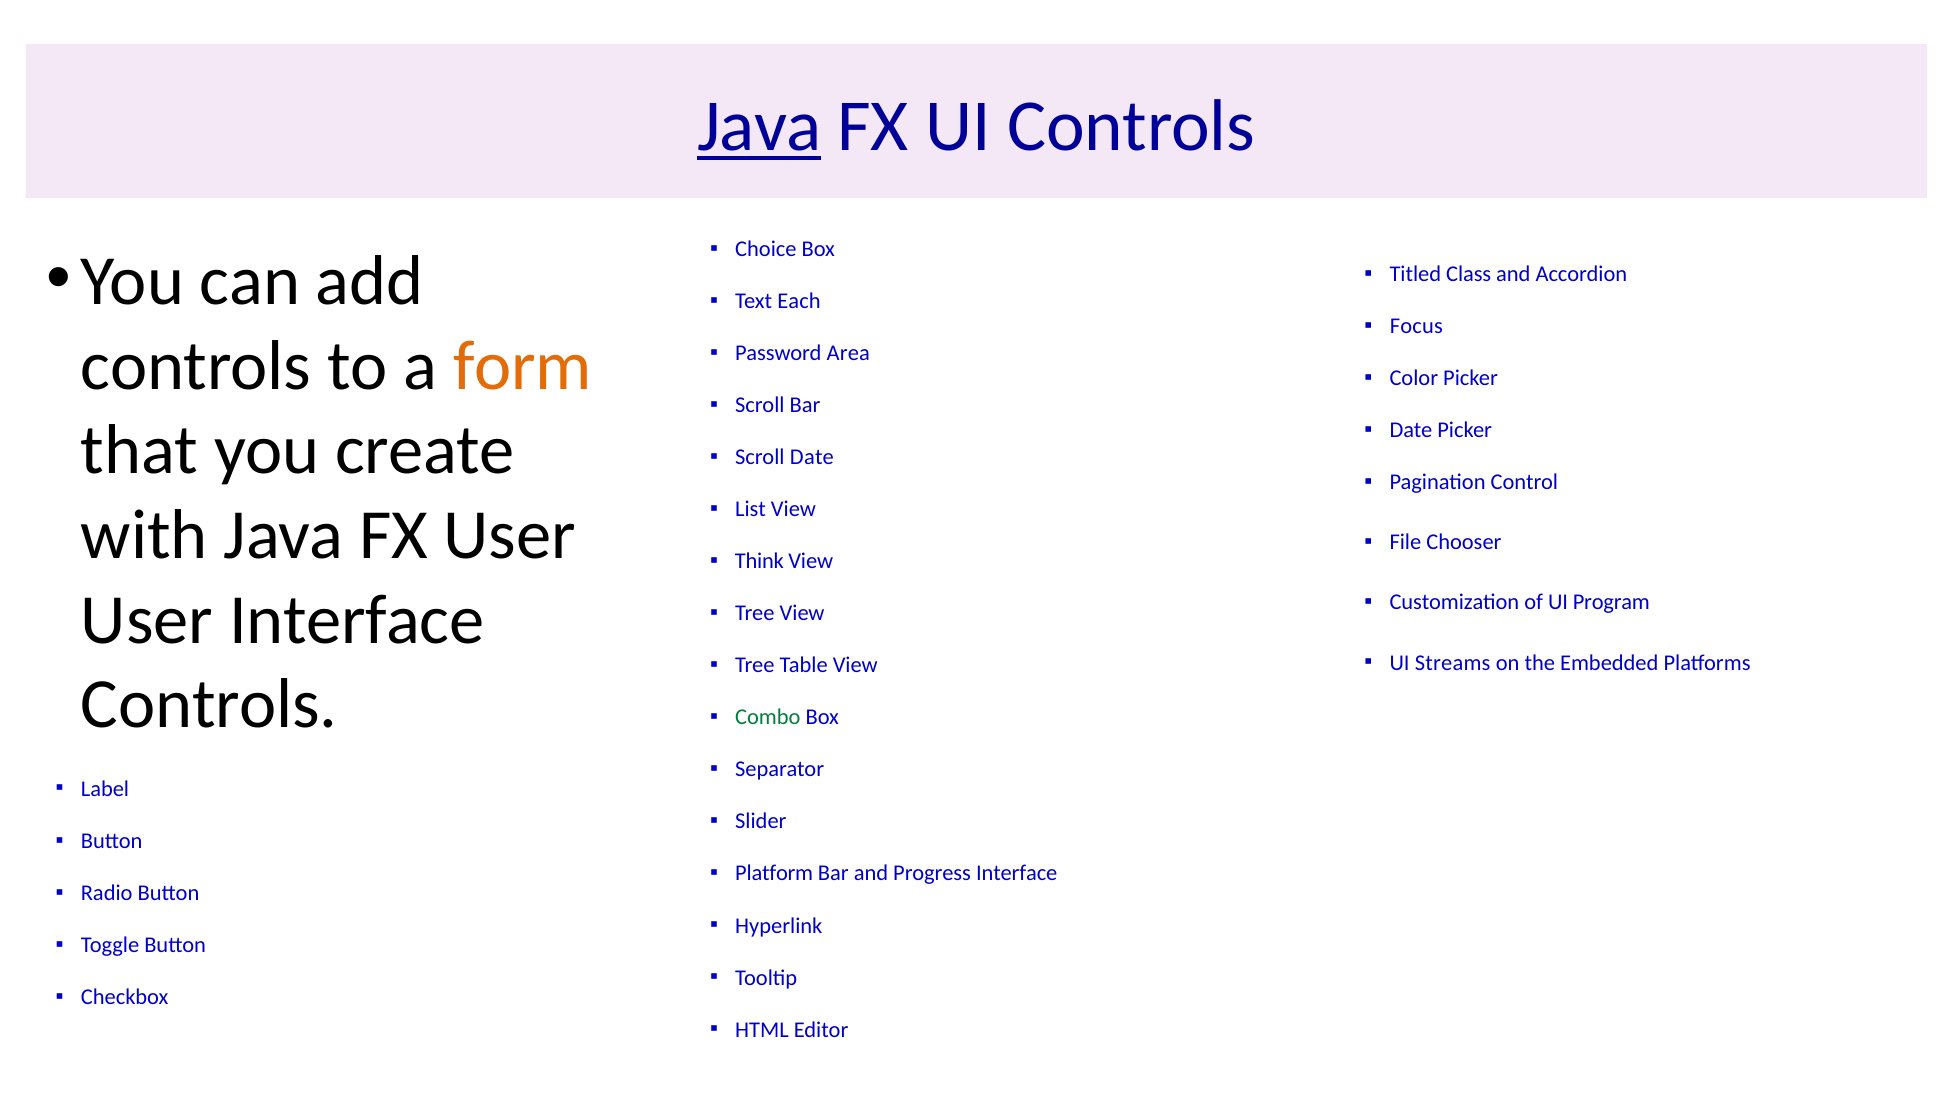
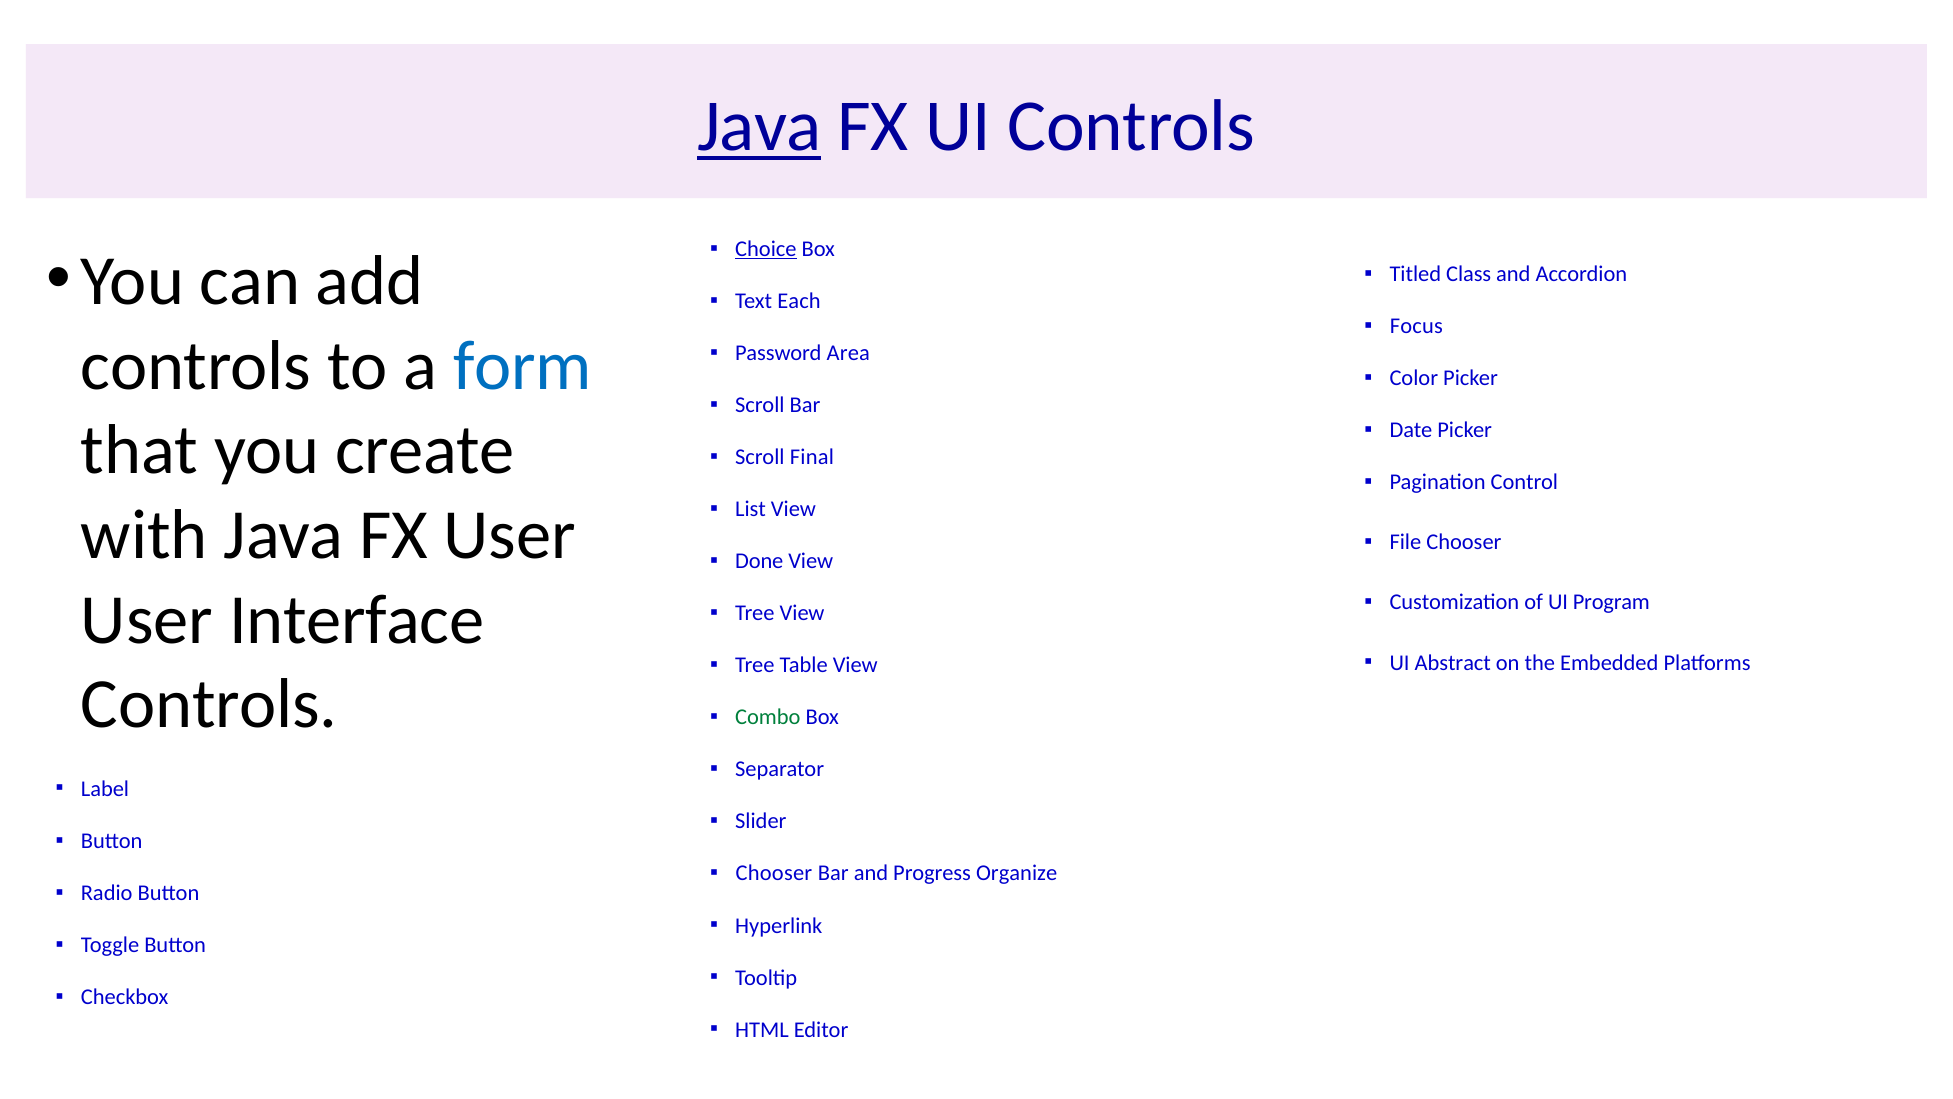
Choice underline: none -> present
form colour: orange -> blue
Scroll Date: Date -> Final
Think: Think -> Done
Streams: Streams -> Abstract
Platform at (774, 873): Platform -> Chooser
Progress Interface: Interface -> Organize
